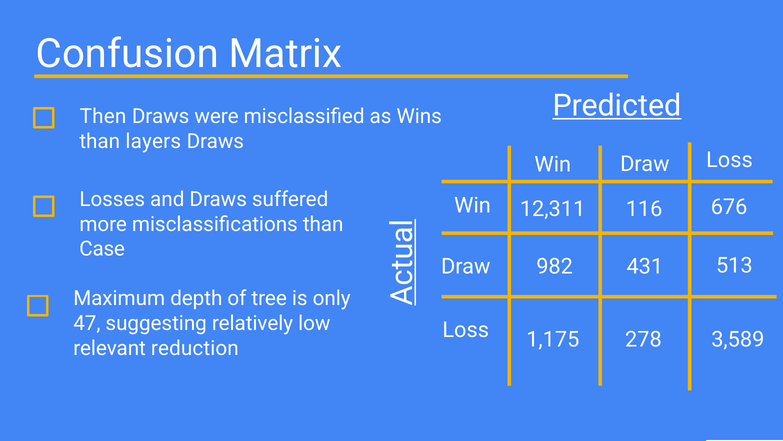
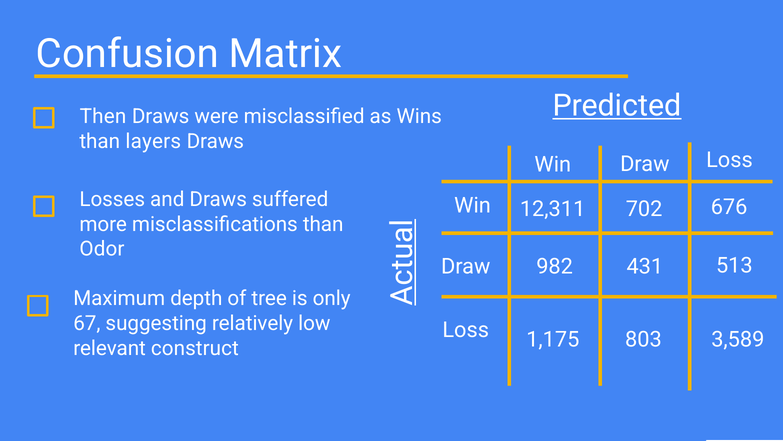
116: 116 -> 702
Case: Case -> Odor
47: 47 -> 67
278: 278 -> 803
reduction: reduction -> construct
